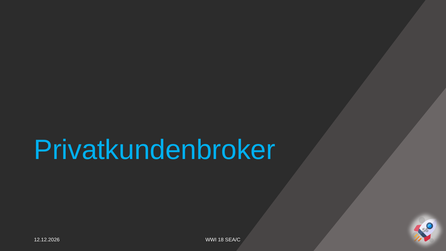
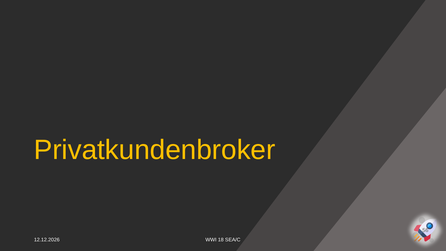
Privatkundenbroker colour: light blue -> yellow
